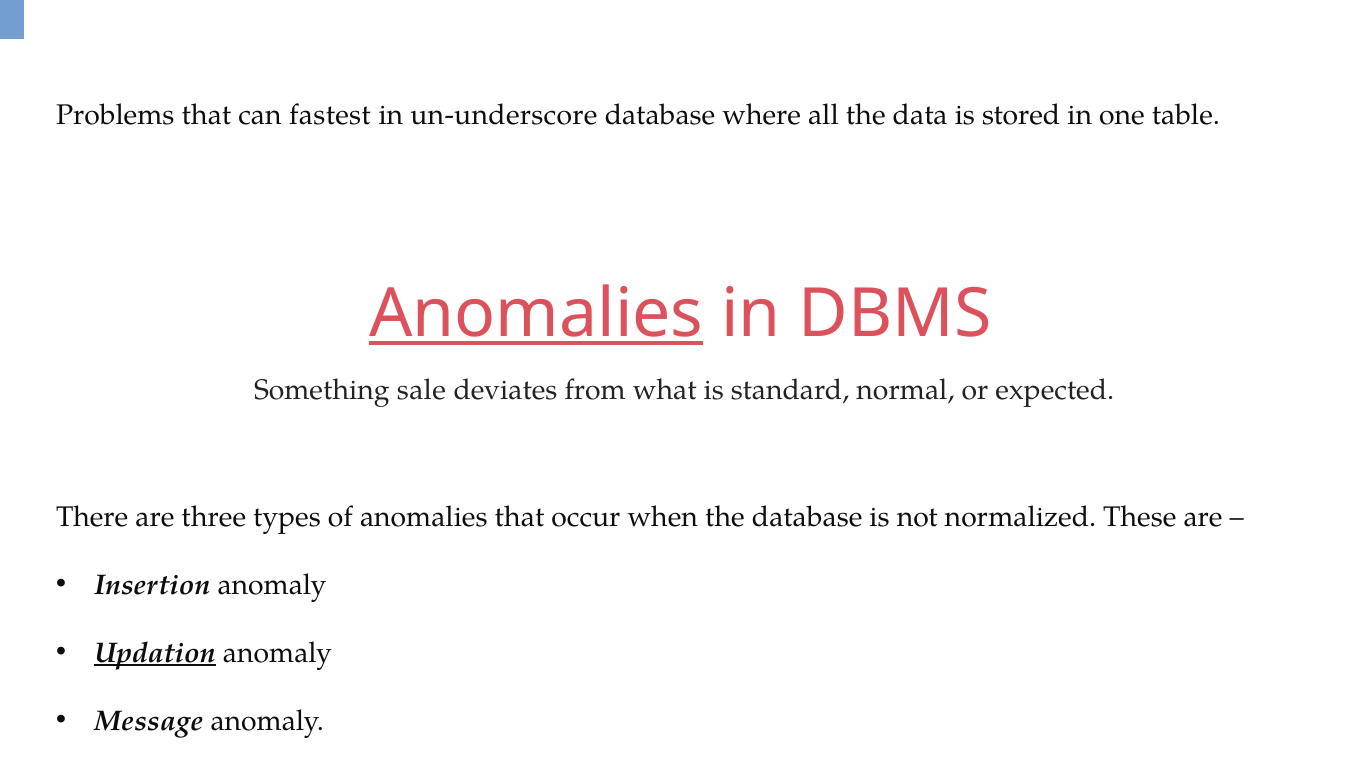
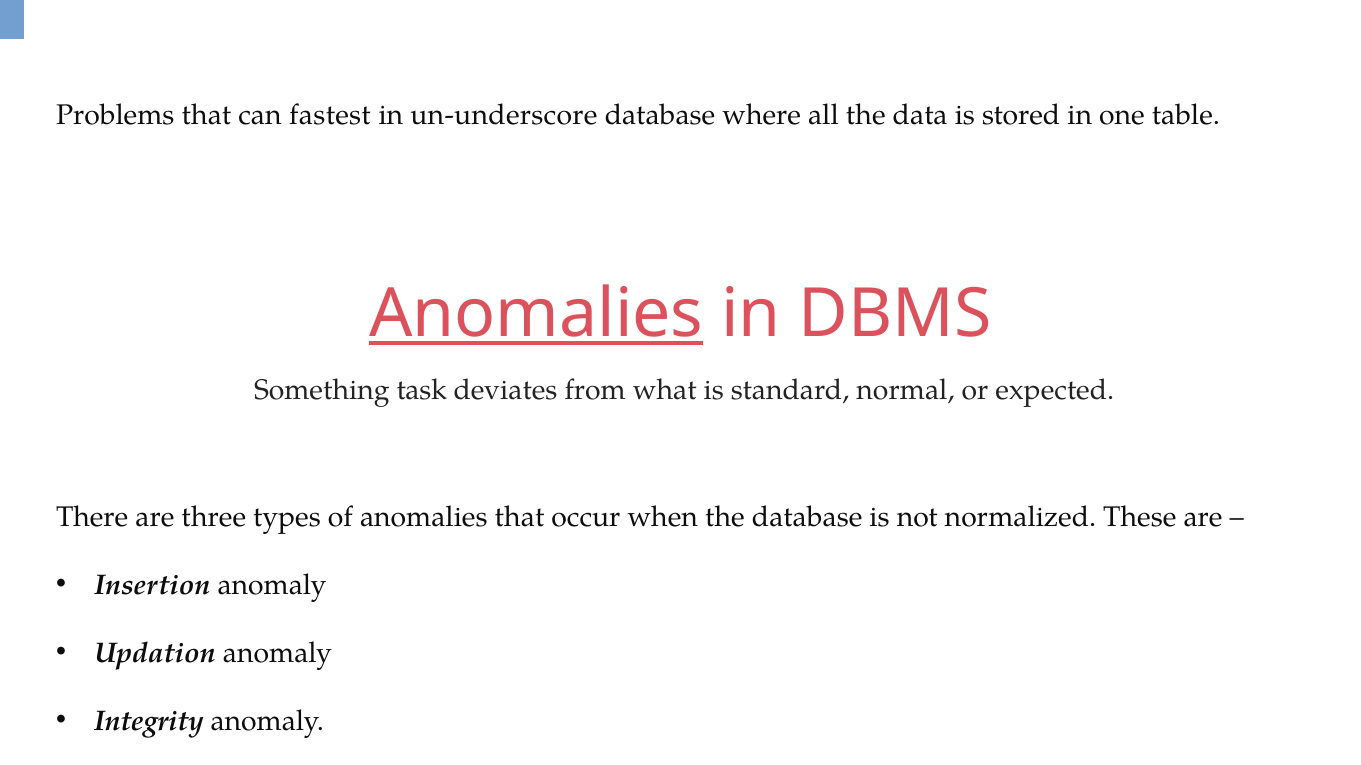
sale: sale -> task
Updation underline: present -> none
Message: Message -> Integrity
